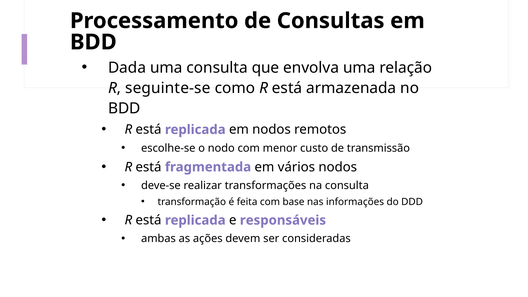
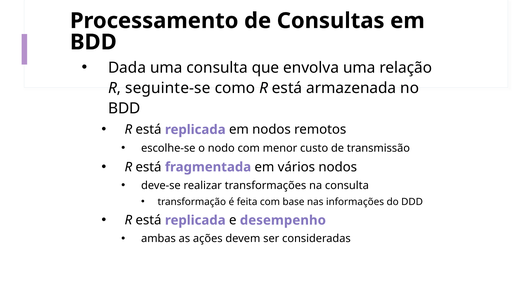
responsáveis: responsáveis -> desempenho
